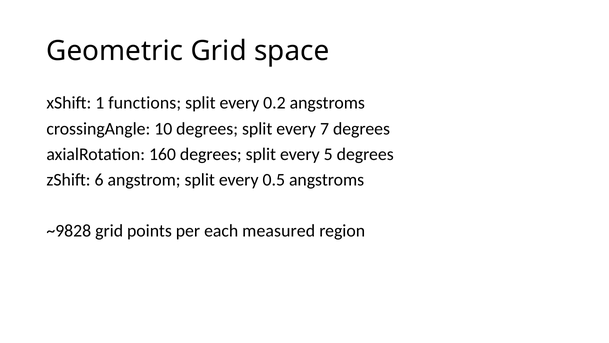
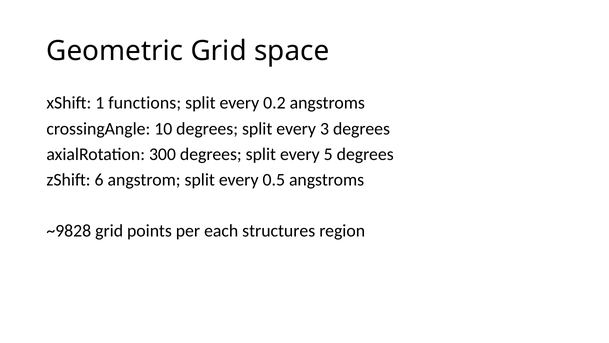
7: 7 -> 3
160: 160 -> 300
measured: measured -> structures
